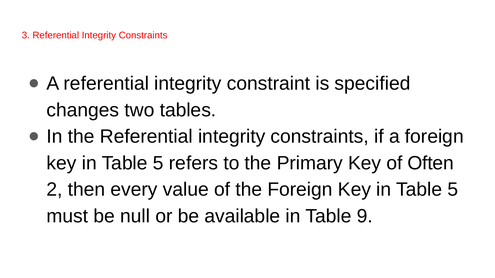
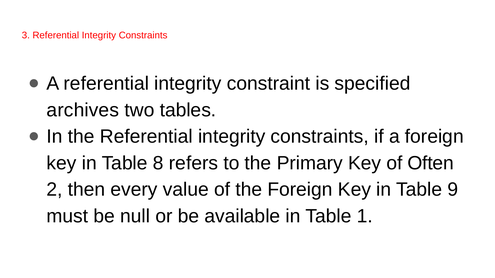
changes: changes -> archives
5 at (158, 163): 5 -> 8
5 at (453, 190): 5 -> 9
9: 9 -> 1
